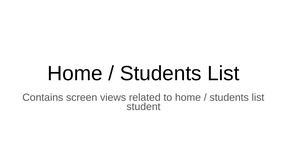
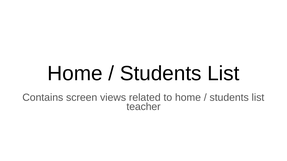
student: student -> teacher
